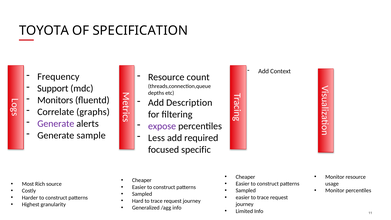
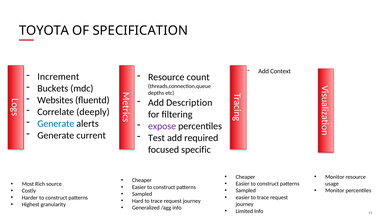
Frequency: Frequency -> Increment
Support: Support -> Buckets
Monitors: Monitors -> Websites
graphs: graphs -> deeply
Generate at (56, 124) colour: purple -> blue
sample: sample -> current
Less: Less -> Test
